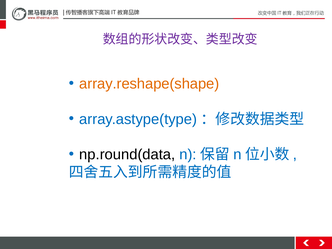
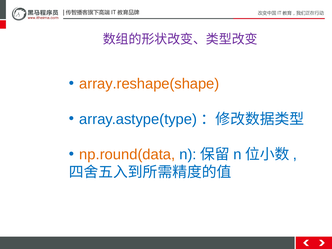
np.round(data colour: black -> orange
